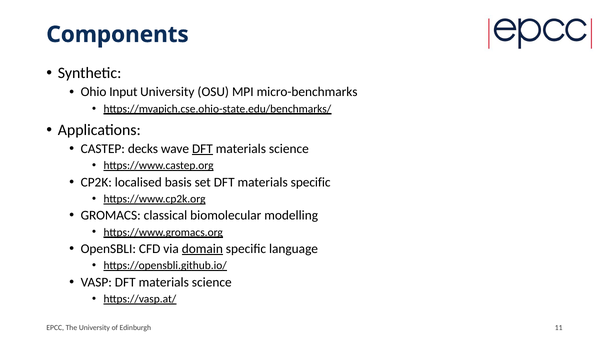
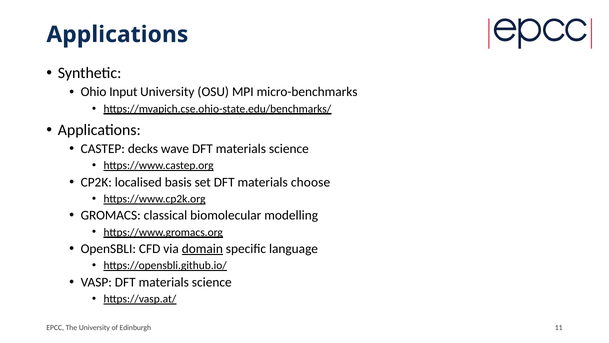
Components at (118, 34): Components -> Applications
DFT at (202, 149) underline: present -> none
materials specific: specific -> choose
